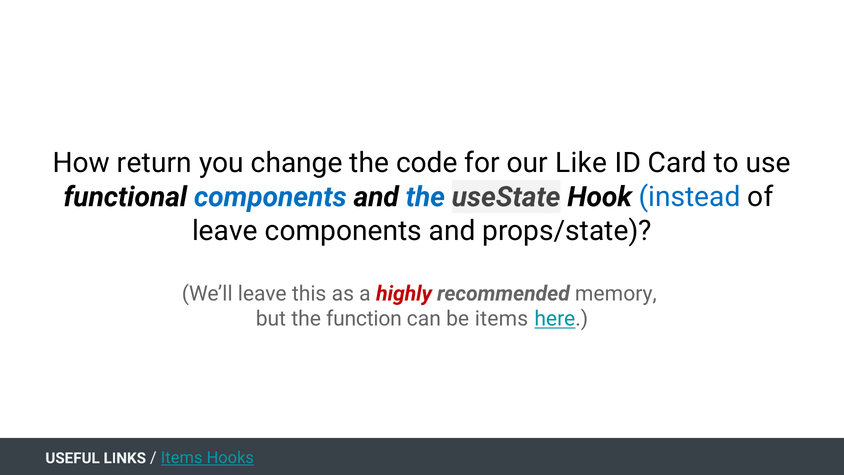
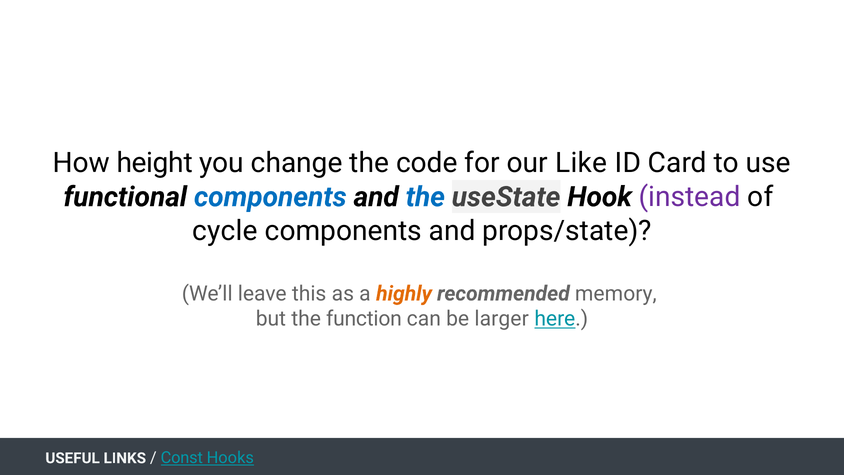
return: return -> height
instead colour: blue -> purple
leave at (225, 231): leave -> cycle
highly colour: red -> orange
be items: items -> larger
Items at (182, 458): Items -> Const
